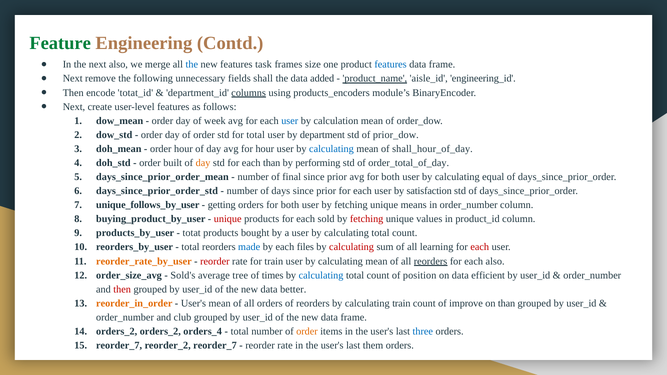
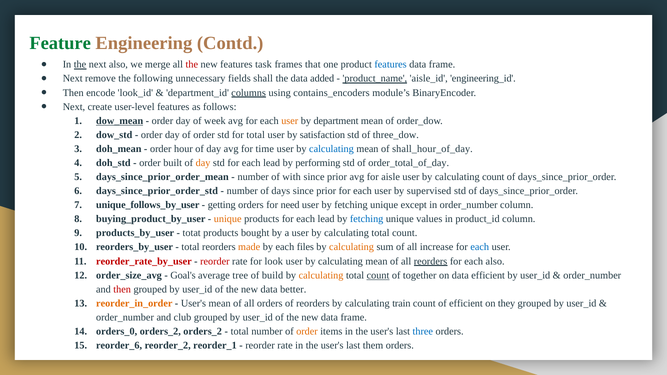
the at (80, 65) underline: none -> present
the at (192, 65) colour: blue -> red
size: size -> that
totat_id: totat_id -> look_id
products_encoders: products_encoders -> contains_encoders
dow_mean underline: none -> present
user at (290, 121) colour: blue -> orange
calculation: calculation -> department
department: department -> satisfaction
prior_dow: prior_dow -> three_dow
for hour: hour -> time
std for each than: than -> lead
final: final -> with
avg for both: both -> aisle
calculating equal: equal -> count
satisfaction: satisfaction -> supervised
orders for both: both -> need
means: means -> except
unique at (228, 219) colour: red -> orange
products for each sold: sold -> lead
fetching at (367, 219) colour: red -> blue
made colour: blue -> orange
calculating at (352, 247) colour: red -> orange
learning: learning -> increase
each at (480, 247) colour: red -> blue
reorder_rate_by_user colour: orange -> red
for train: train -> look
Sold's: Sold's -> Goal's
times: times -> build
calculating at (321, 275) colour: blue -> orange
count at (378, 275) underline: none -> present
position: position -> together
of improve: improve -> efficient
on than: than -> they
orders_2 at (117, 332): orders_2 -> orders_0
orders_2 orders_4: orders_4 -> orders_2
reorder_7 at (119, 346): reorder_7 -> reorder_6
reorder_2 reorder_7: reorder_7 -> reorder_1
